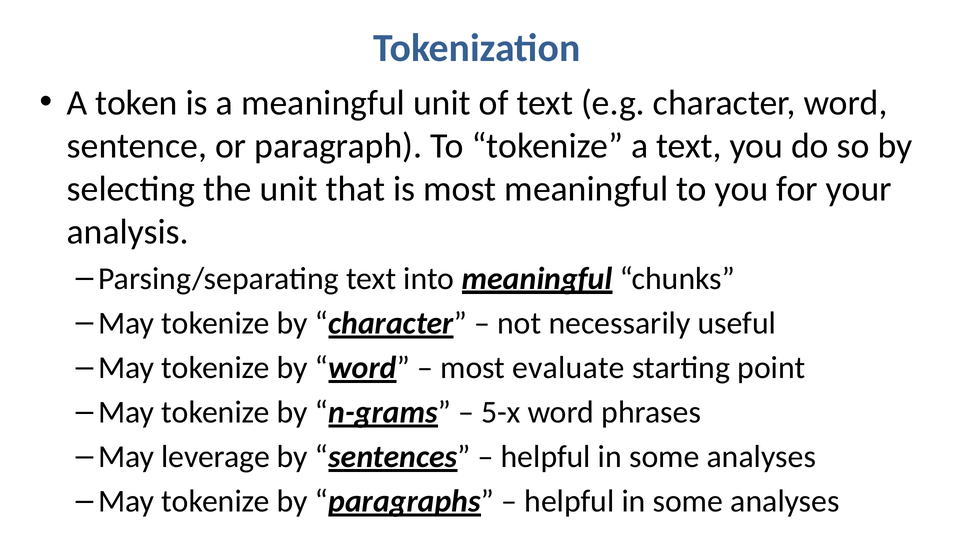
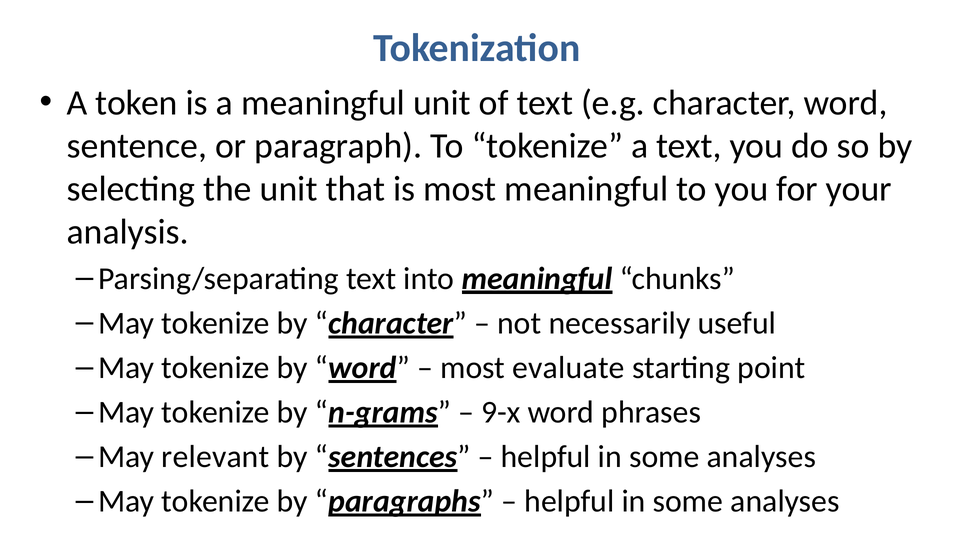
5-x: 5-x -> 9-x
leverage: leverage -> relevant
